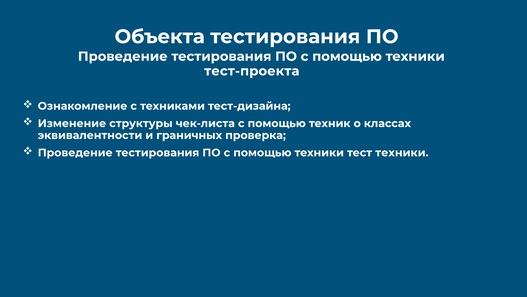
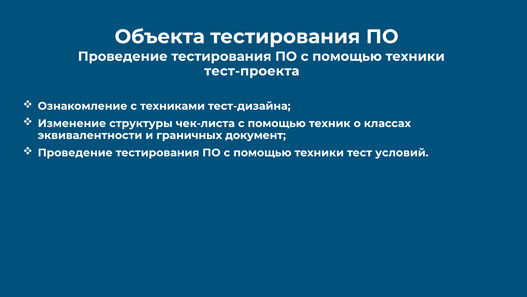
проверка: проверка -> документ
тест техники: техники -> условий
